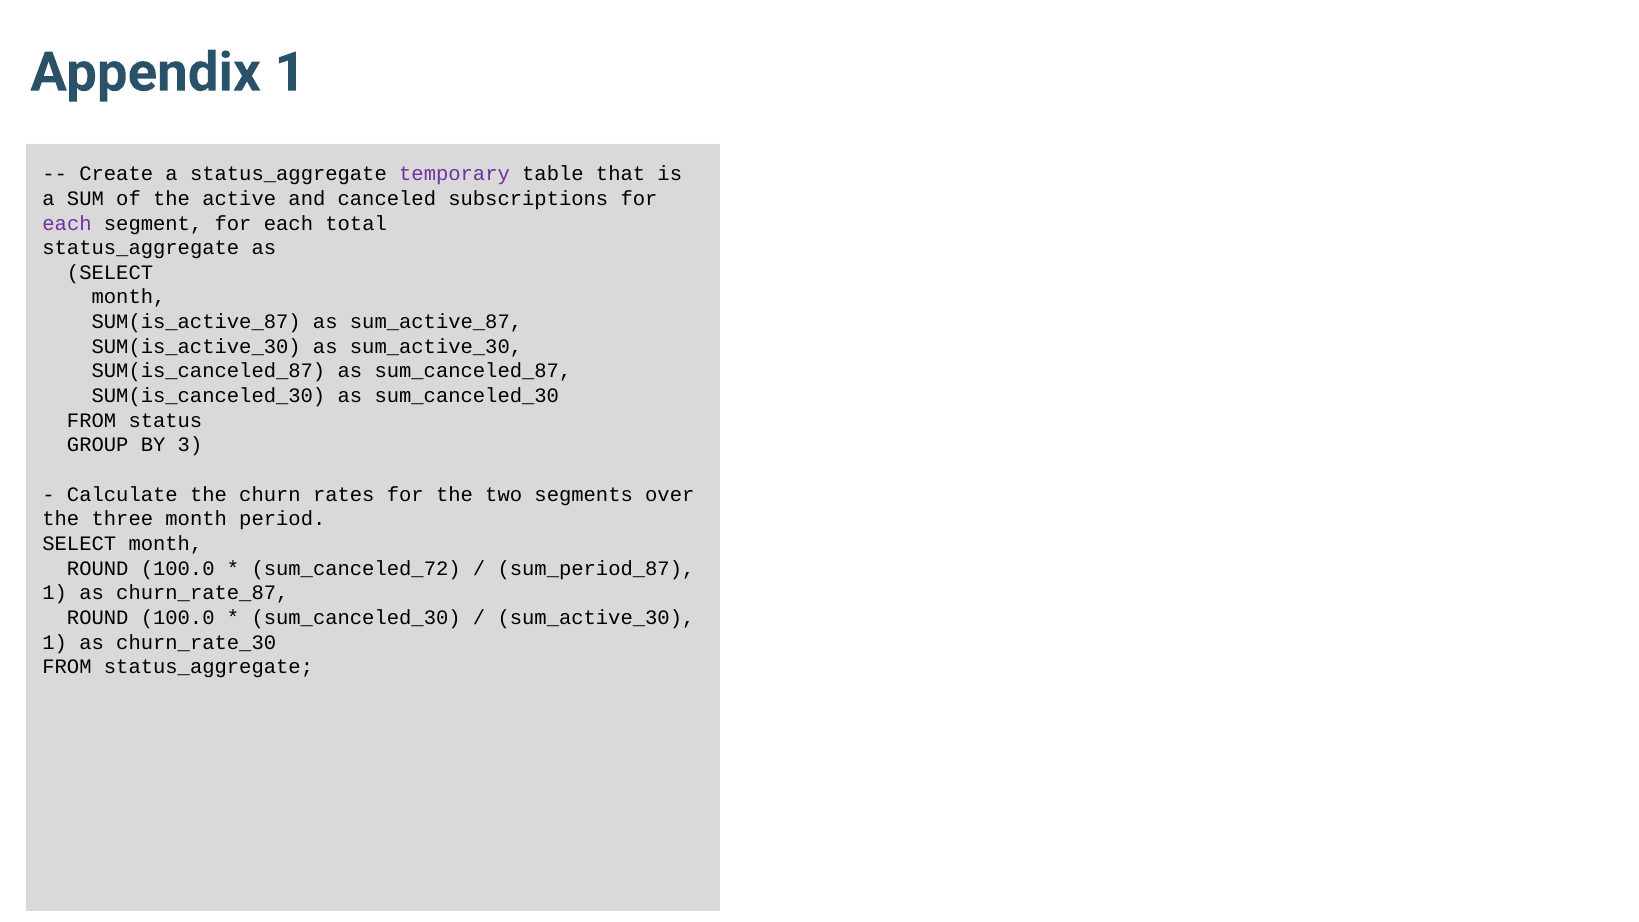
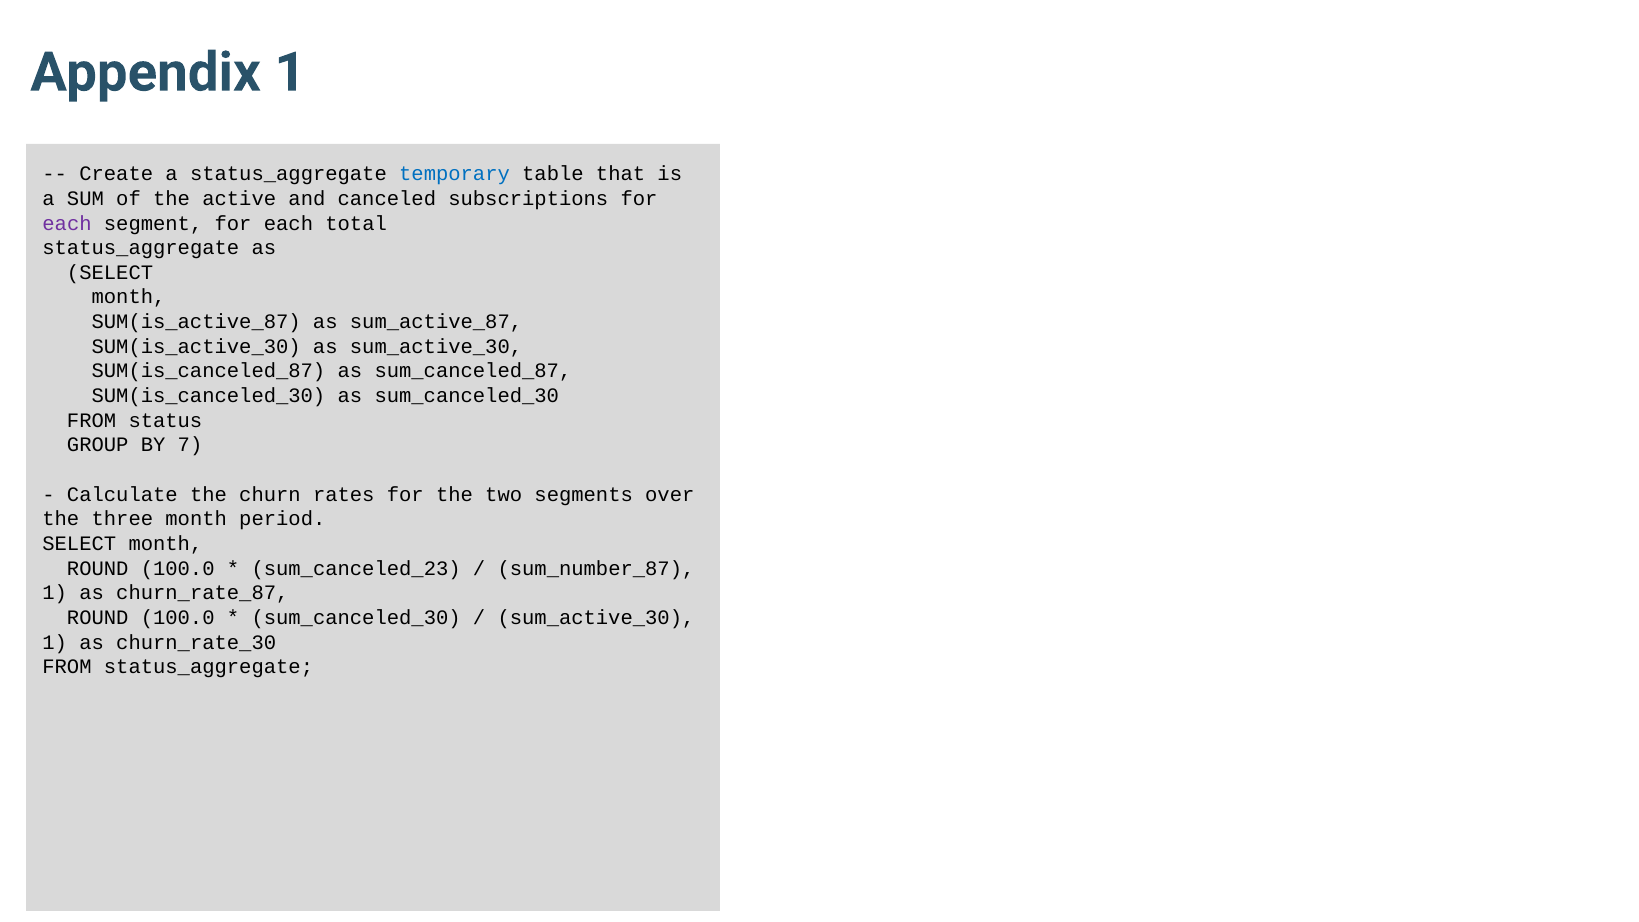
temporary colour: purple -> blue
3: 3 -> 7
sum_canceled_72: sum_canceled_72 -> sum_canceled_23
sum_period_87: sum_period_87 -> sum_number_87
